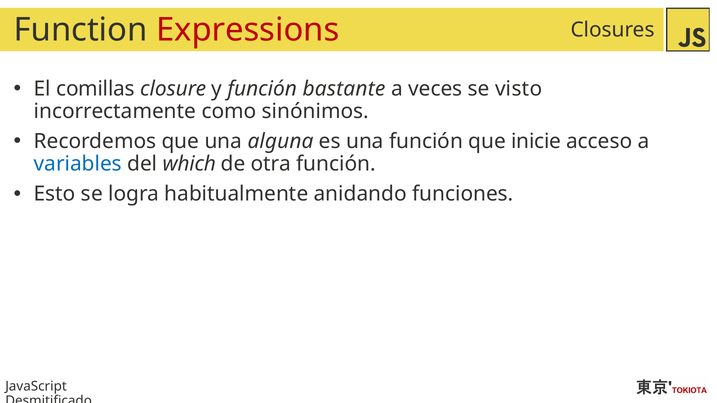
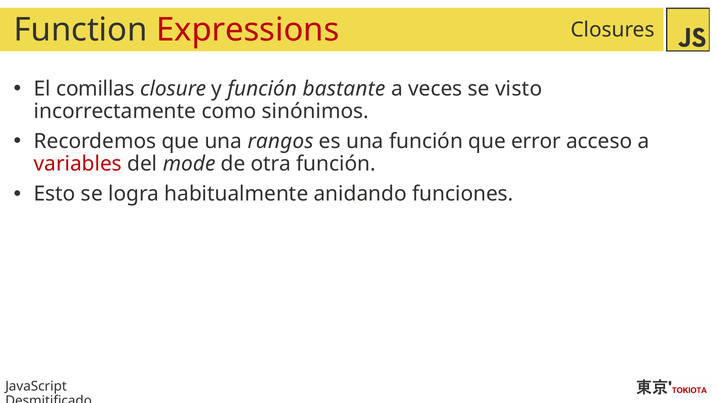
alguna: alguna -> rangos
inicie: inicie -> error
variables colour: blue -> red
which: which -> mode
